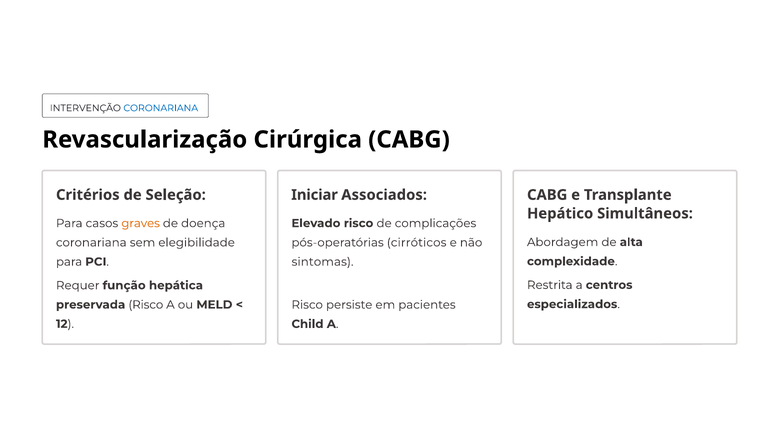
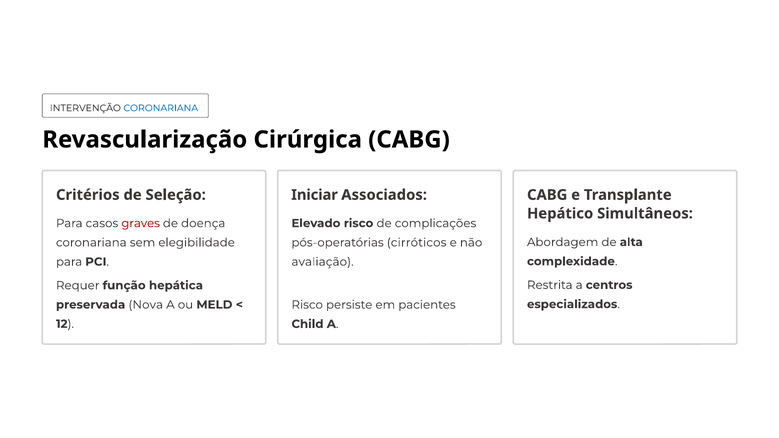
graves colour: orange -> red
sintomas: sintomas -> avaliação
preservada Risco: Risco -> Nova
